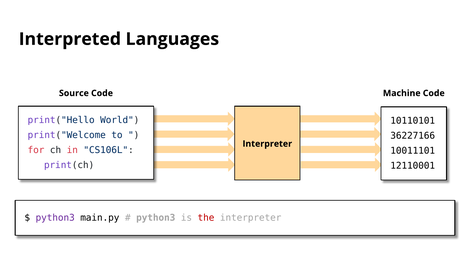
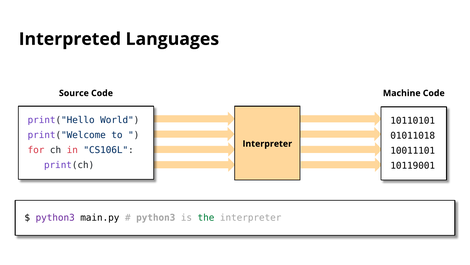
36227166: 36227166 -> 01011018
12110001: 12110001 -> 10119001
the colour: red -> green
